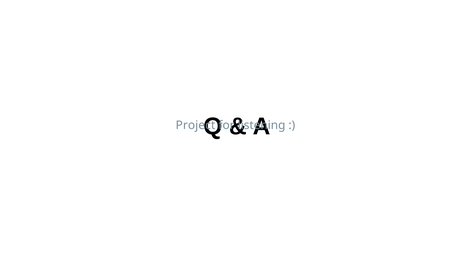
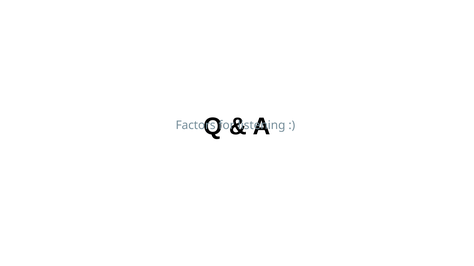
Project: Project -> Factors
